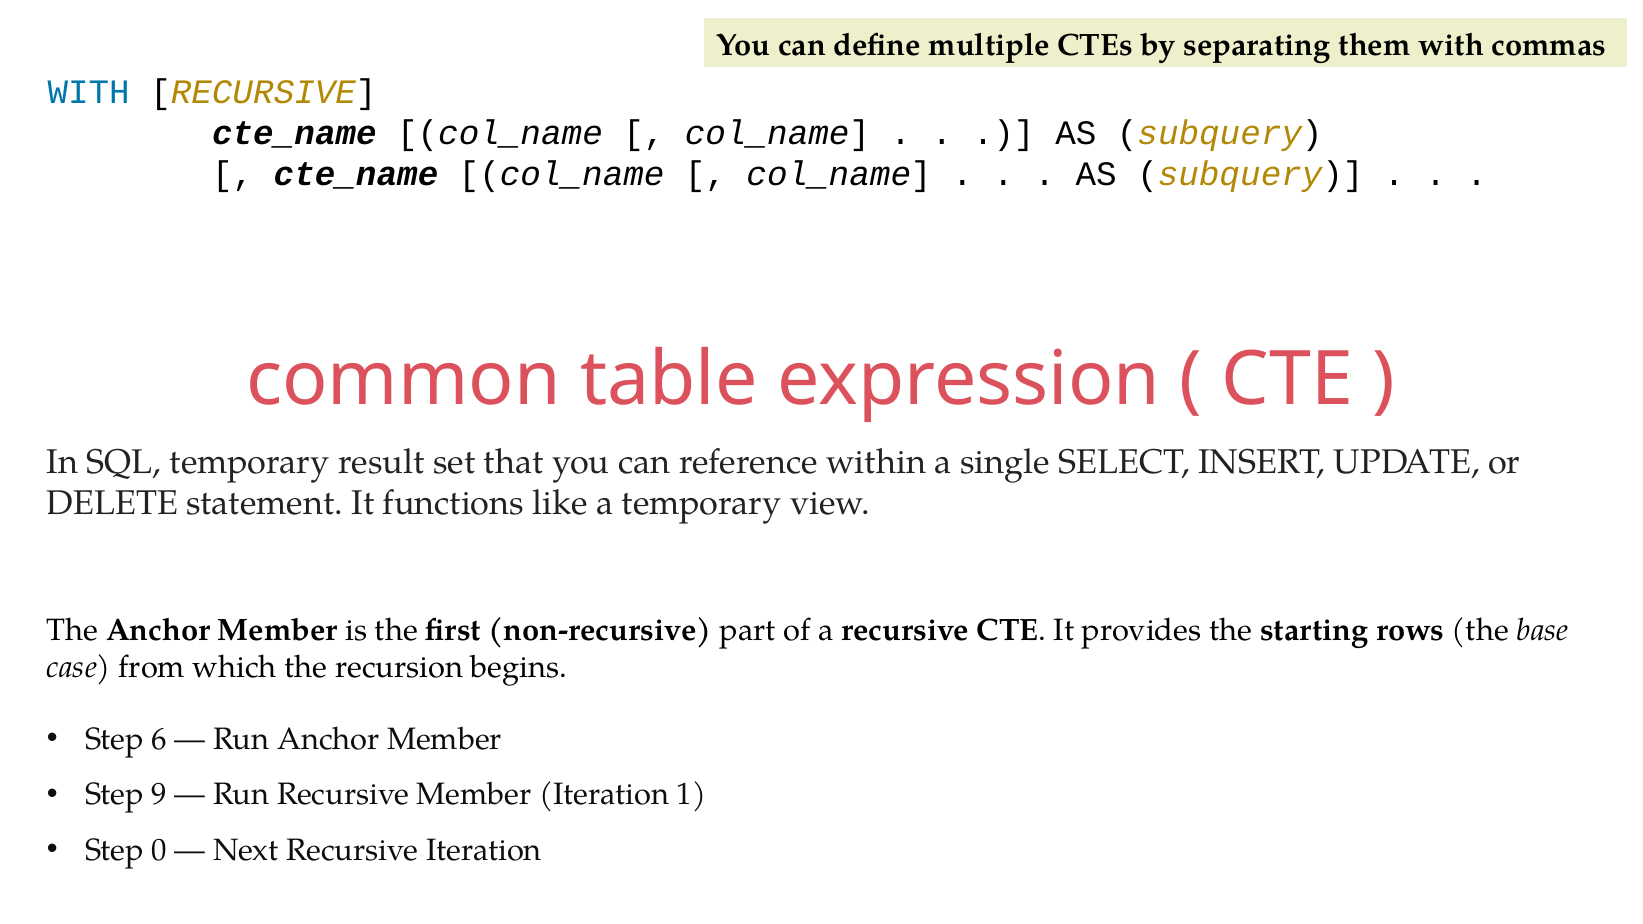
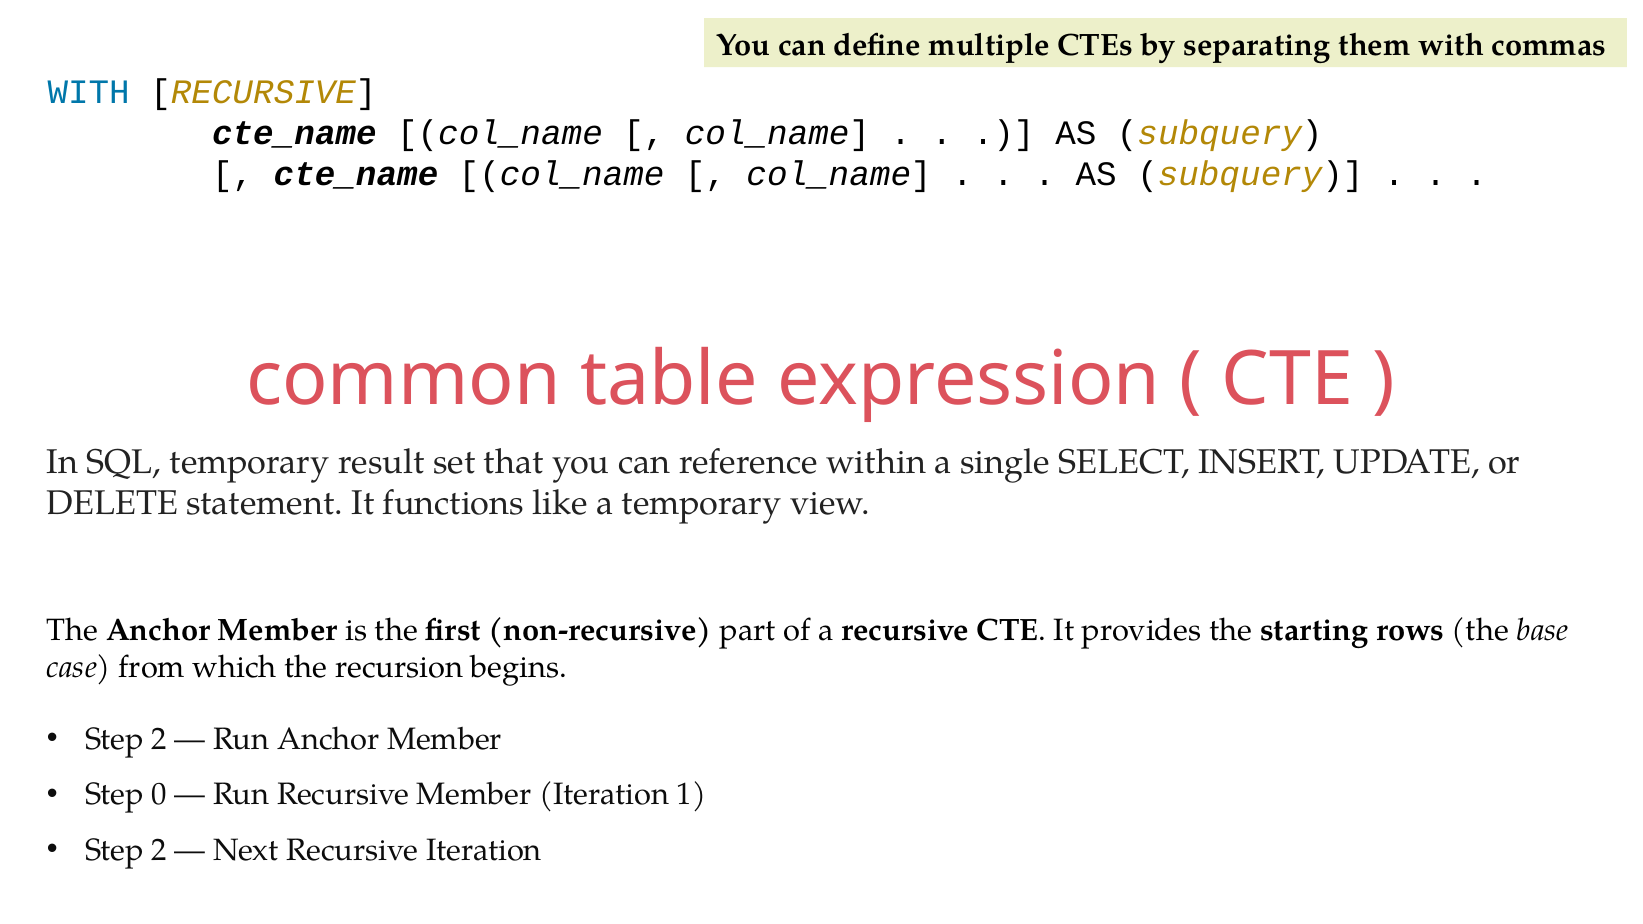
6 at (160, 739): 6 -> 2
9: 9 -> 0
0 at (160, 850): 0 -> 2
